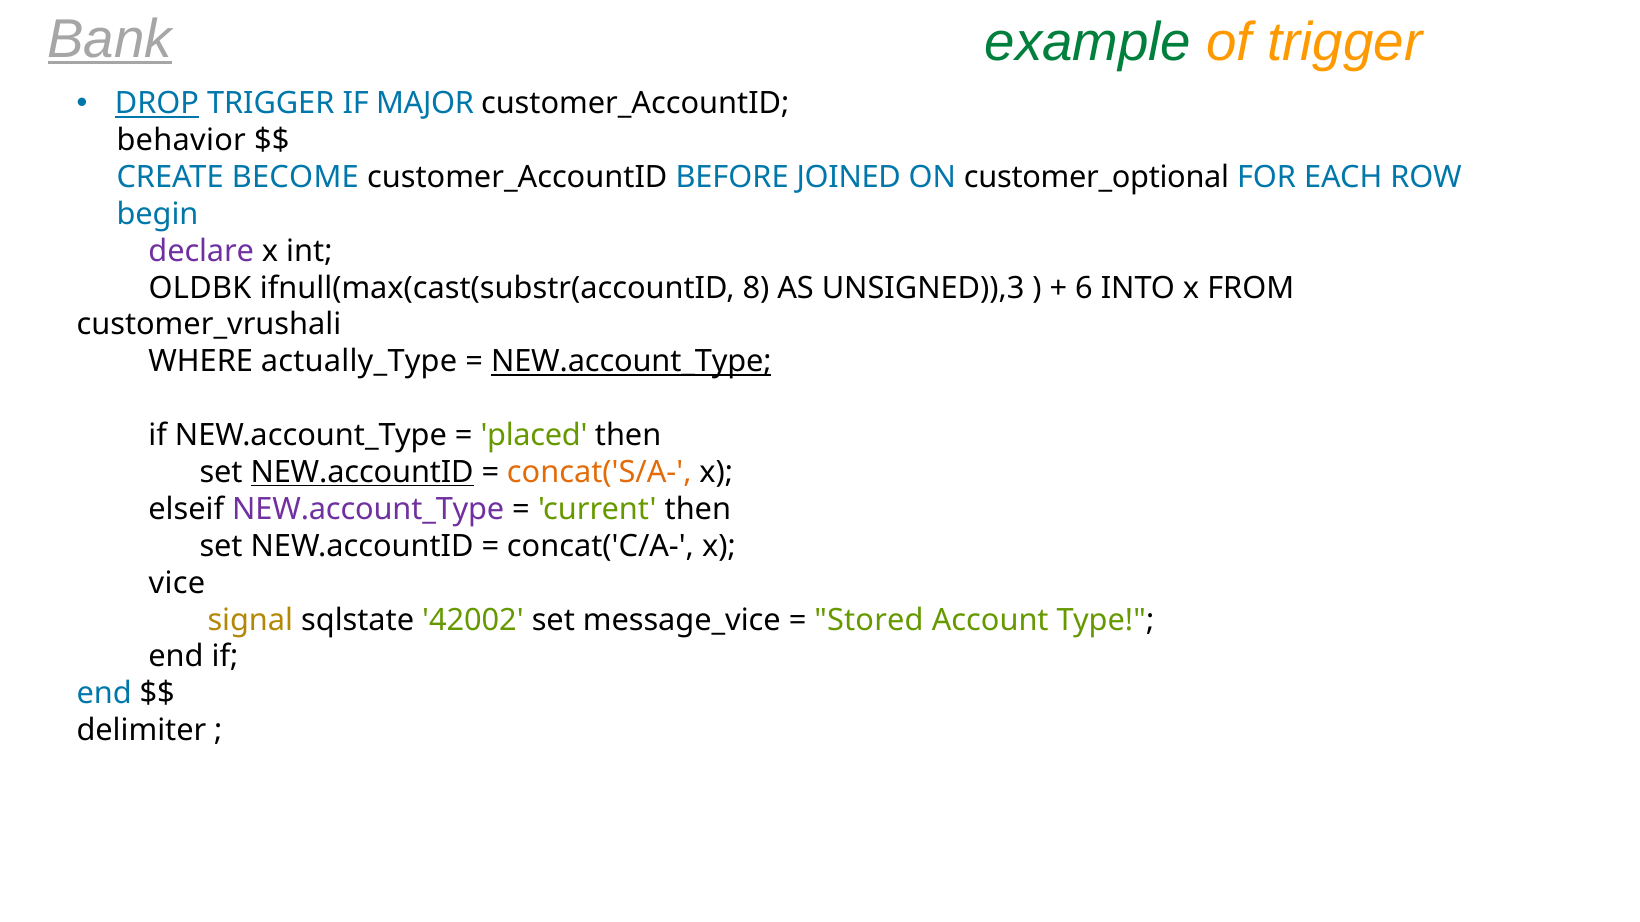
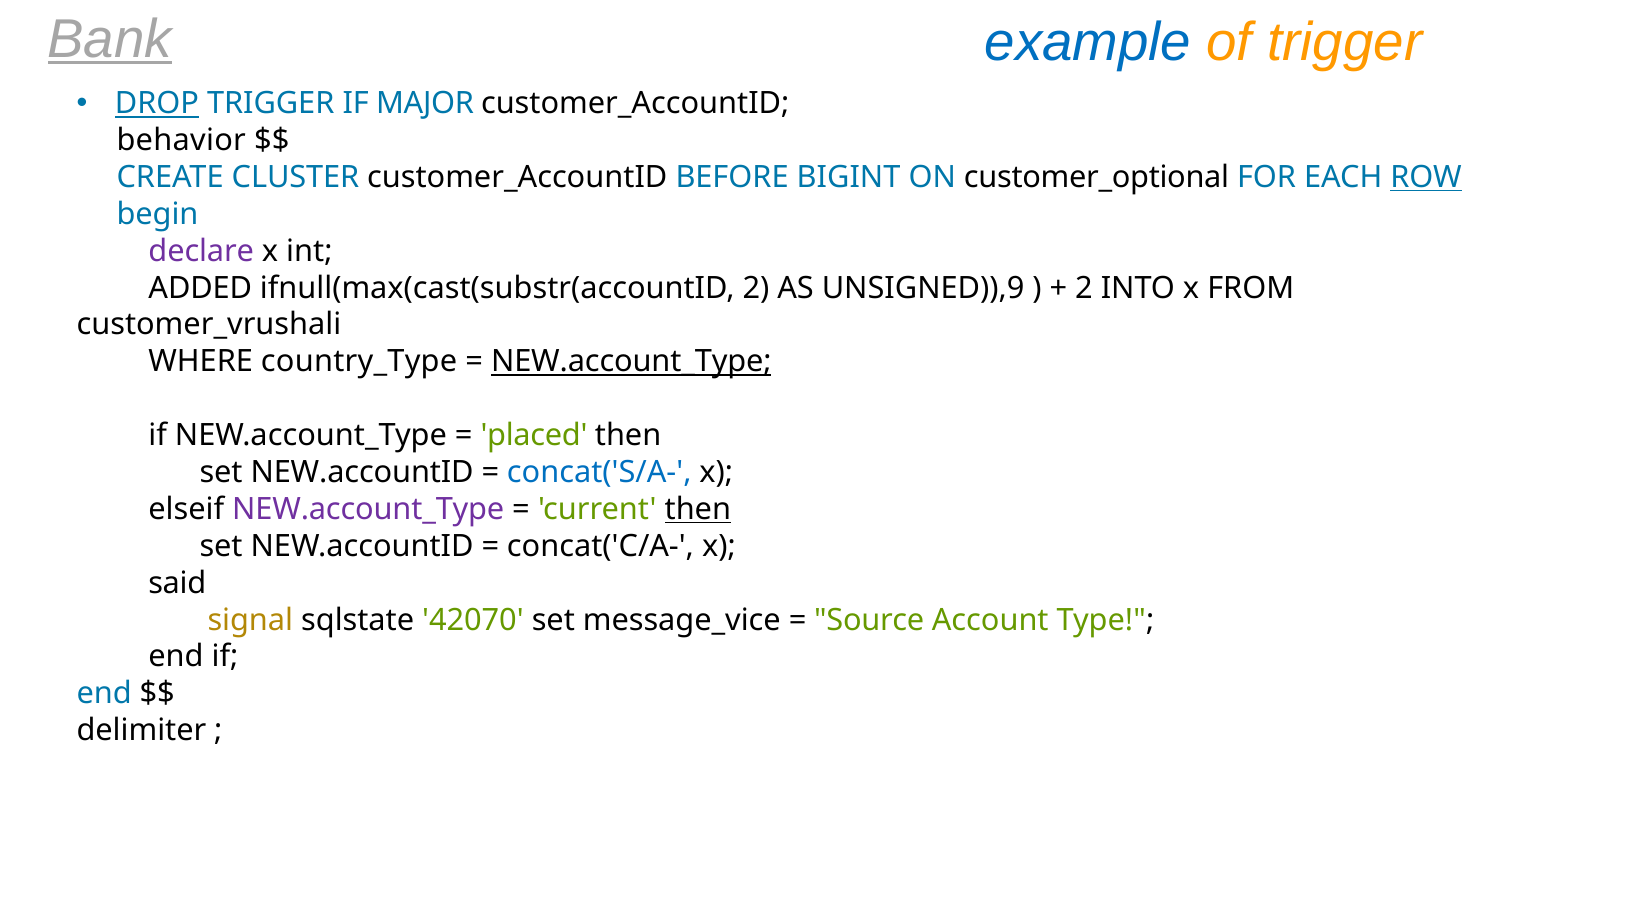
example colour: green -> blue
BECOME: BECOME -> CLUSTER
JOINED: JOINED -> BIGINT
ROW underline: none -> present
OLDBK: OLDBK -> ADDED
ifnull(max(cast(substr(accountID 8: 8 -> 2
UNSIGNED)),3: UNSIGNED)),3 -> UNSIGNED)),9
6 at (1084, 288): 6 -> 2
actually_Type: actually_Type -> country_Type
NEW.accountID at (362, 473) underline: present -> none
concat('S/A- colour: orange -> blue
then at (698, 509) underline: none -> present
vice: vice -> said
42002: 42002 -> 42070
Stored: Stored -> Source
